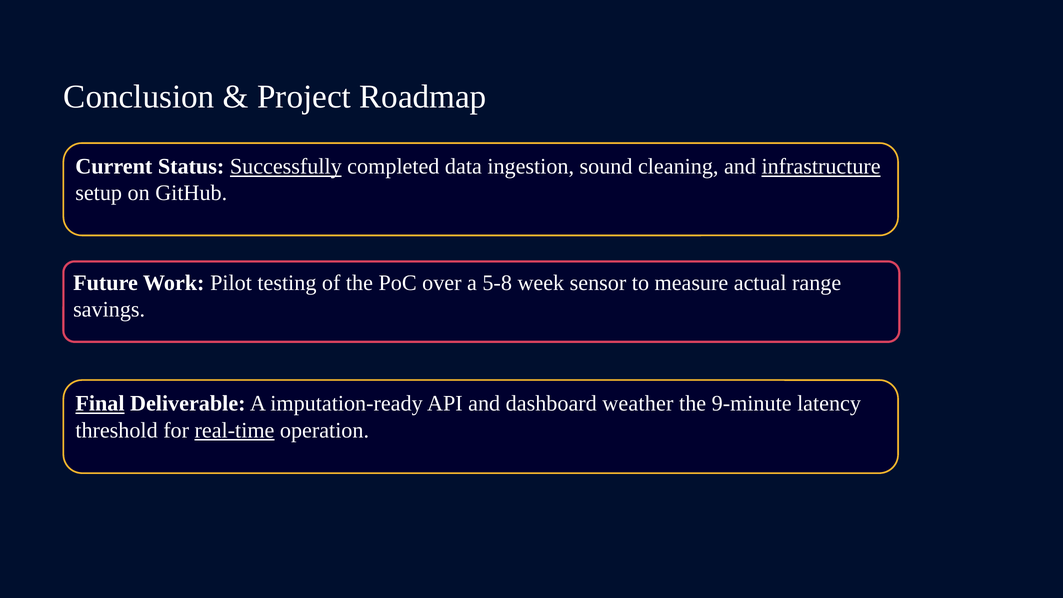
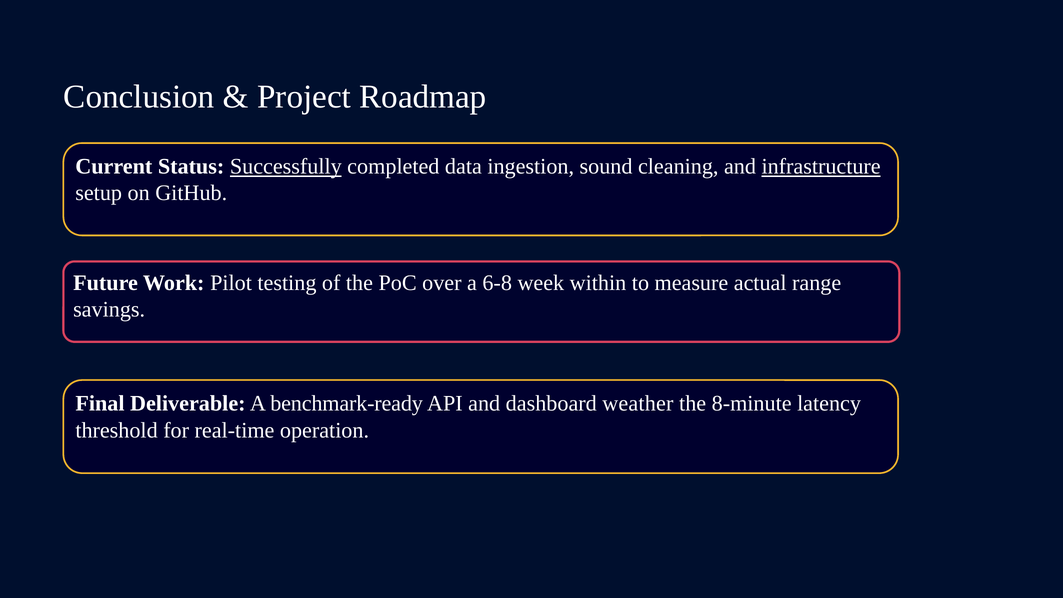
5-8: 5-8 -> 6-8
sensor: sensor -> within
Final underline: present -> none
imputation-ready: imputation-ready -> benchmark-ready
9-minute: 9-minute -> 8-minute
real-time underline: present -> none
